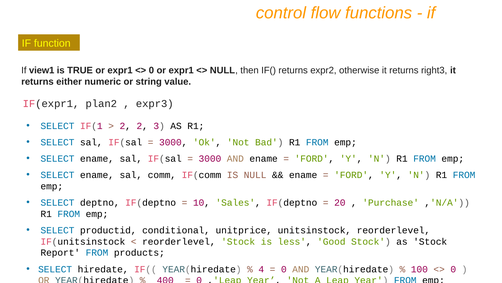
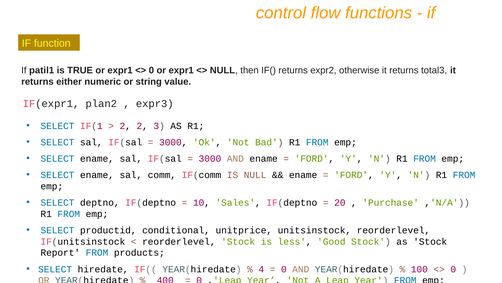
view1: view1 -> patil1
right3: right3 -> total3
